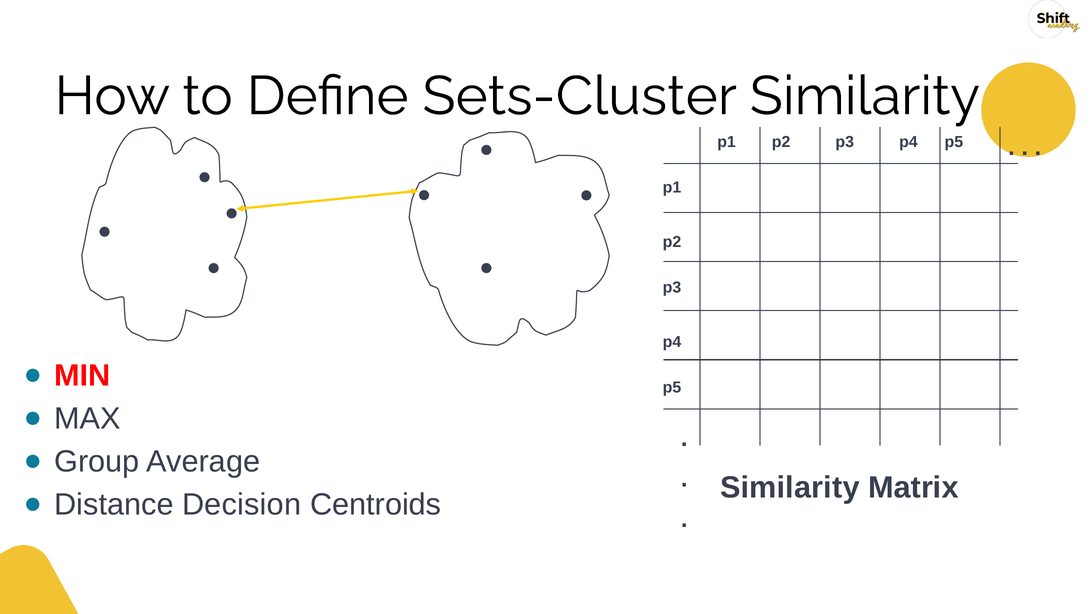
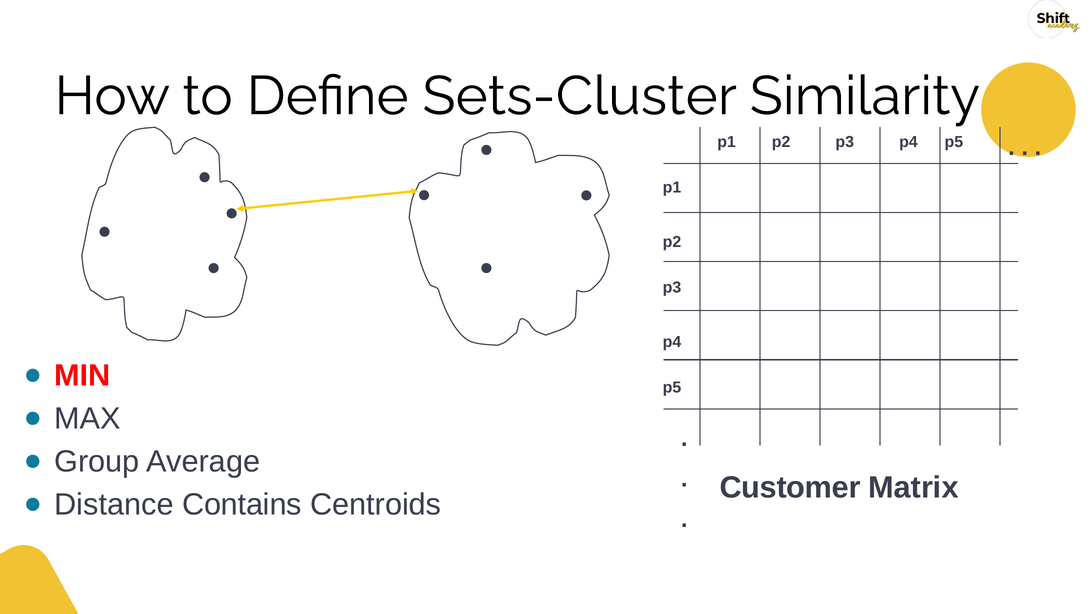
Similarity at (790, 487): Similarity -> Customer
Decision: Decision -> Contains
